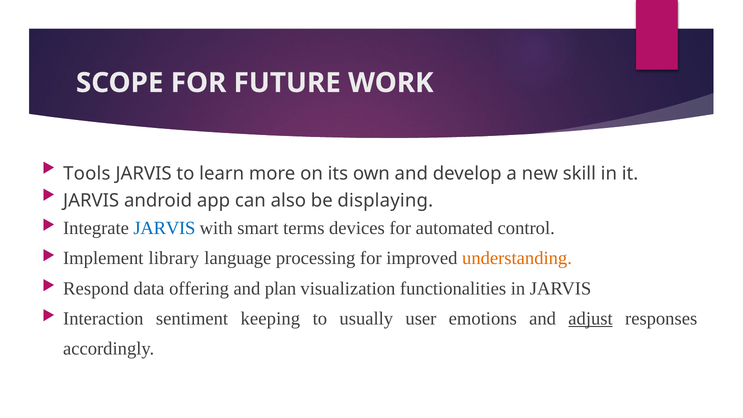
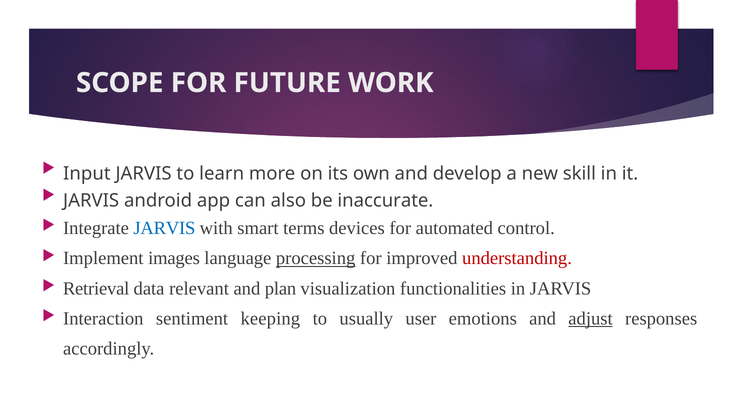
Tools: Tools -> Input
displaying: displaying -> inaccurate
library: library -> images
processing underline: none -> present
understanding colour: orange -> red
Respond: Respond -> Retrieval
offering: offering -> relevant
